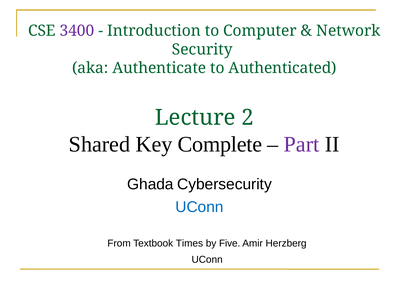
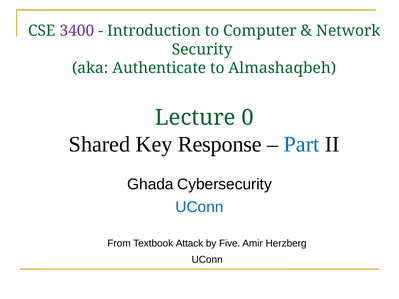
Authenticated: Authenticated -> Almashaqbeh
2: 2 -> 0
Complete: Complete -> Response
Part colour: purple -> blue
Times: Times -> Attack
